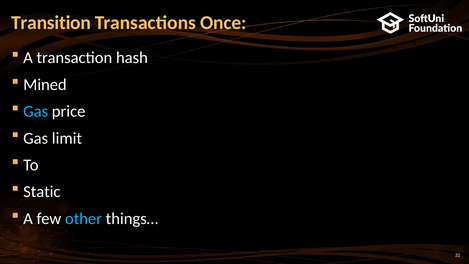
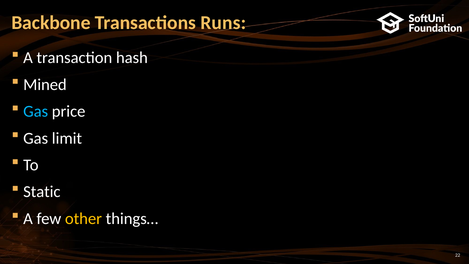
Transition: Transition -> Backbone
Once: Once -> Runs
other colour: light blue -> yellow
